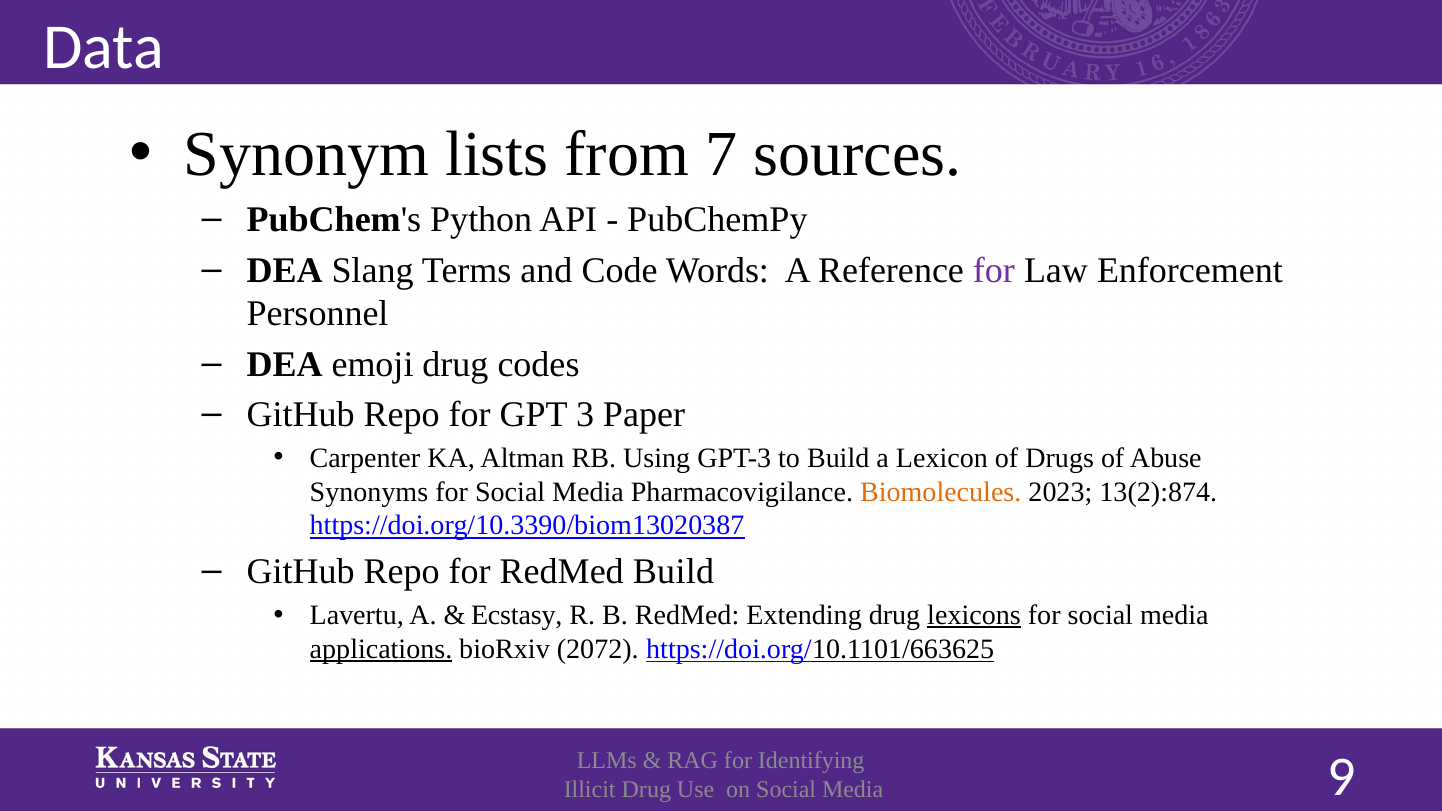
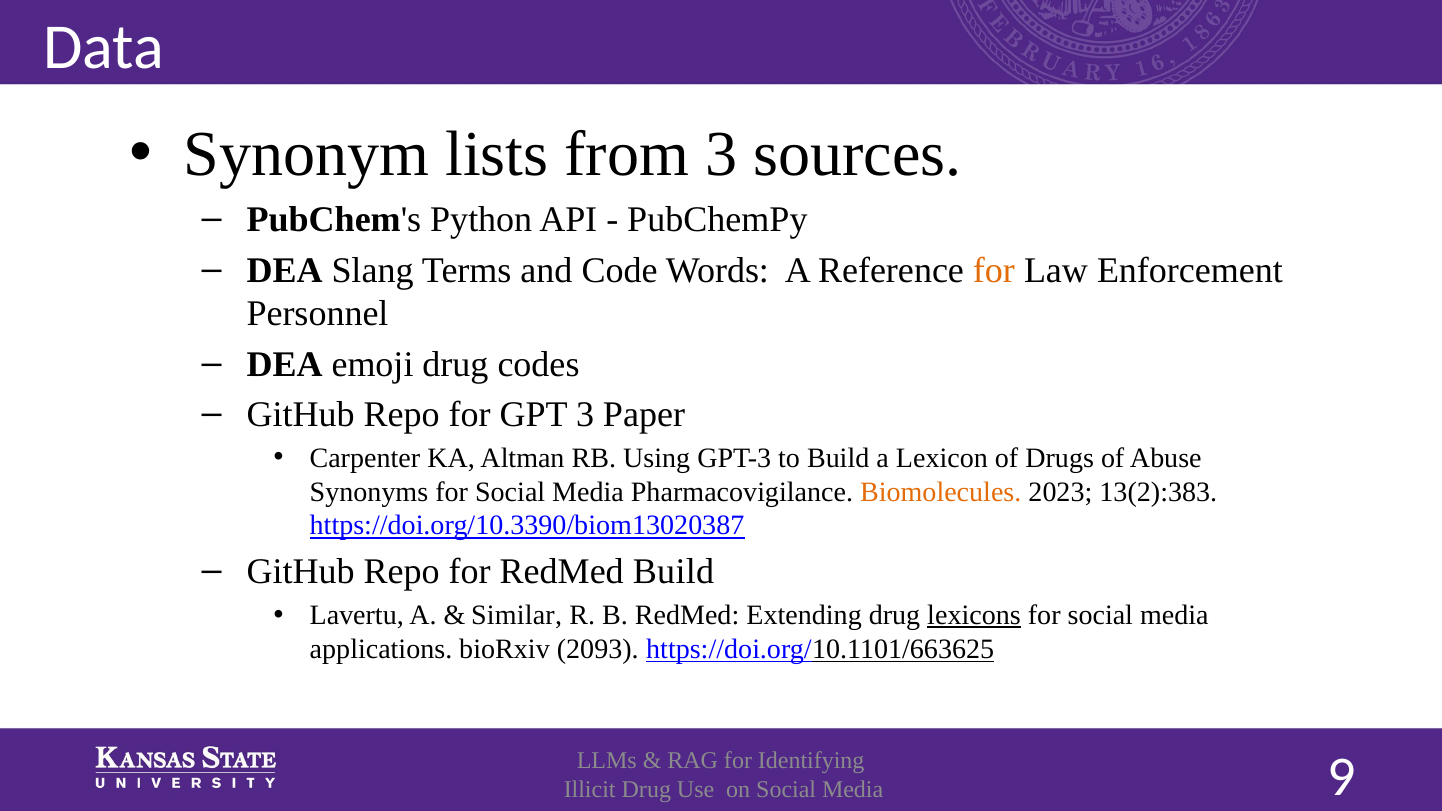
from 7: 7 -> 3
for at (994, 271) colour: purple -> orange
13(2):874: 13(2):874 -> 13(2):383
Ecstasy: Ecstasy -> Similar
applications underline: present -> none
2072: 2072 -> 2093
